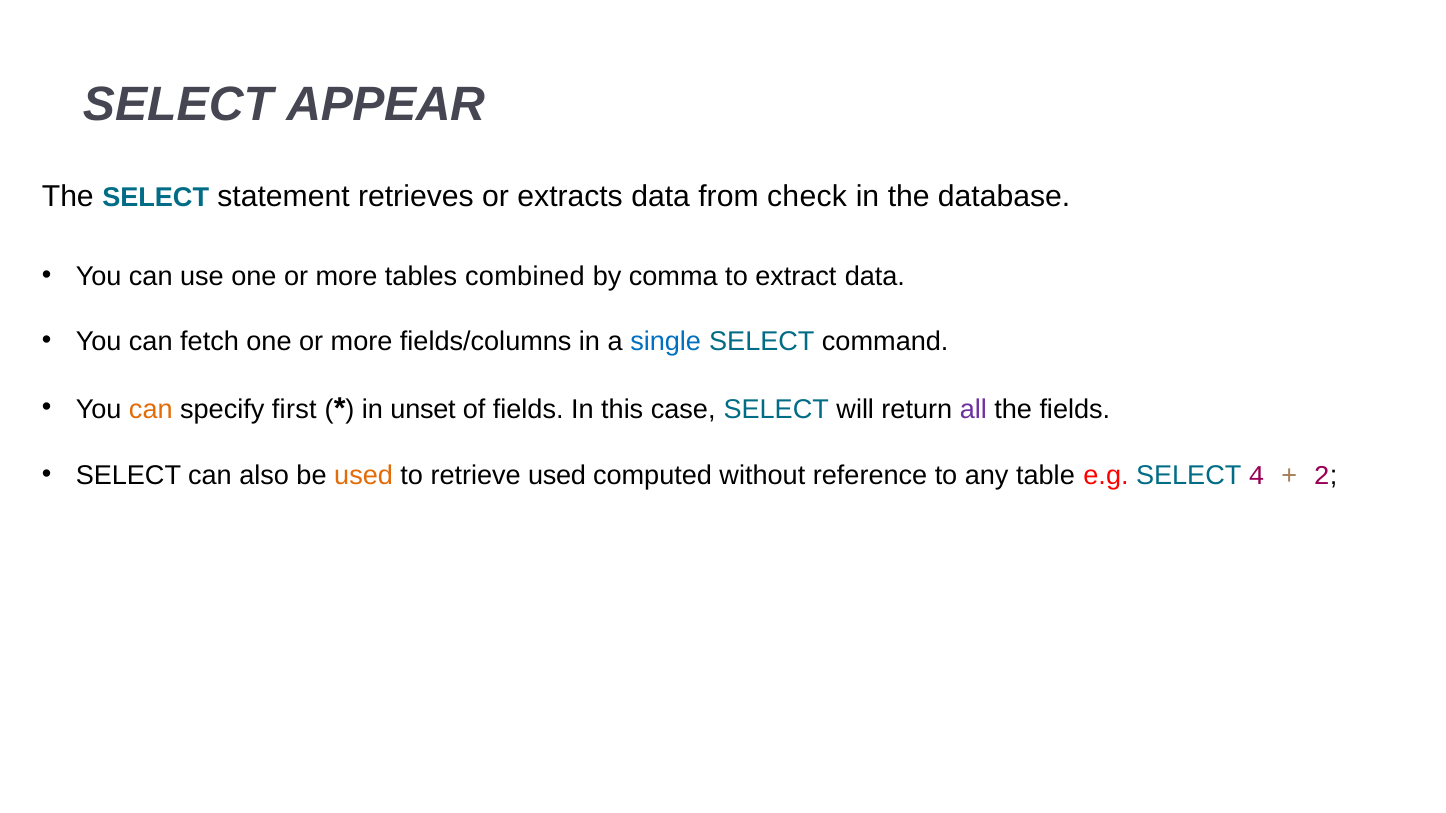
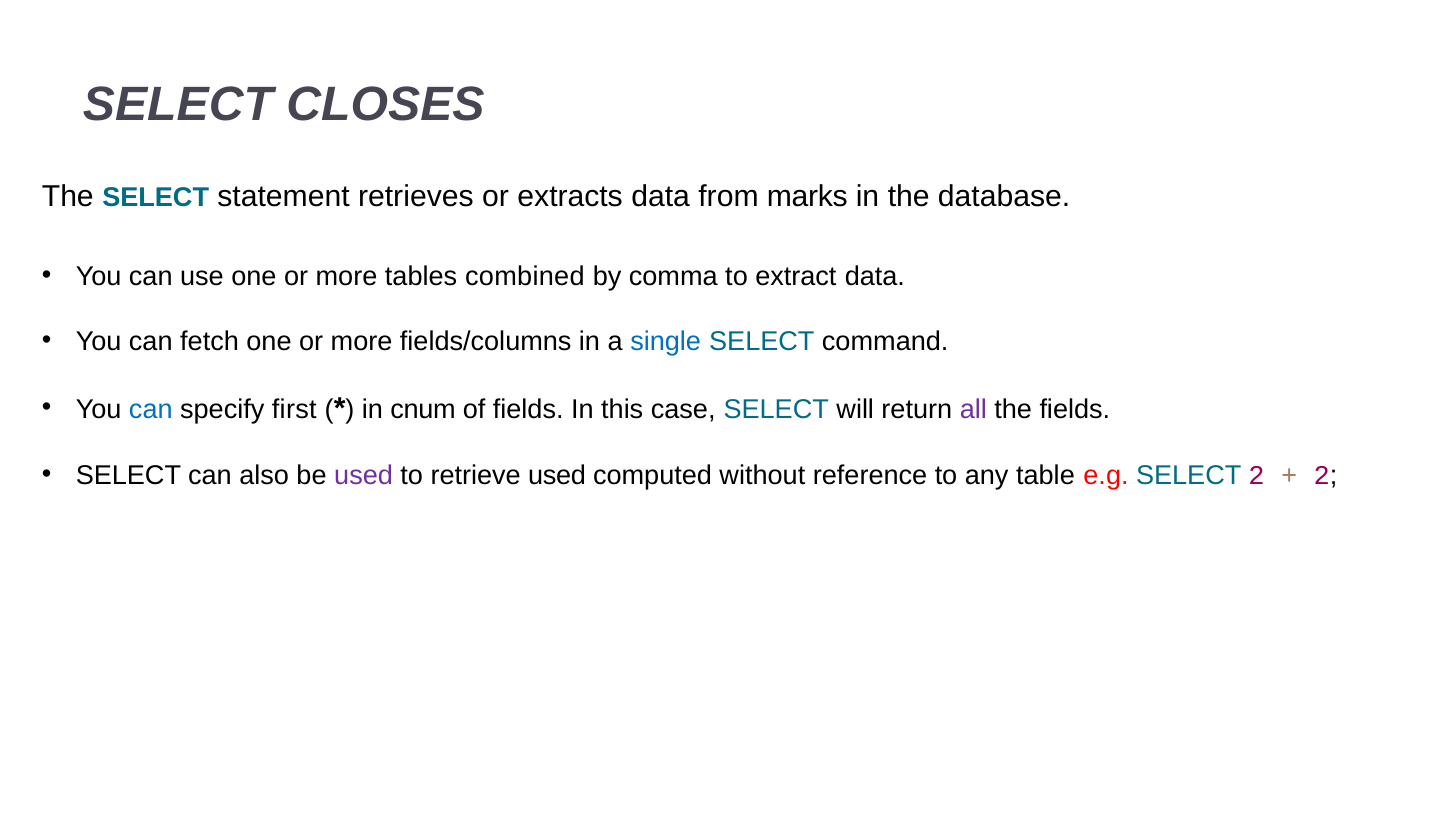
APPEAR: APPEAR -> CLOSES
check: check -> marks
can at (151, 410) colour: orange -> blue
unset: unset -> cnum
used at (364, 475) colour: orange -> purple
SELECT 4: 4 -> 2
